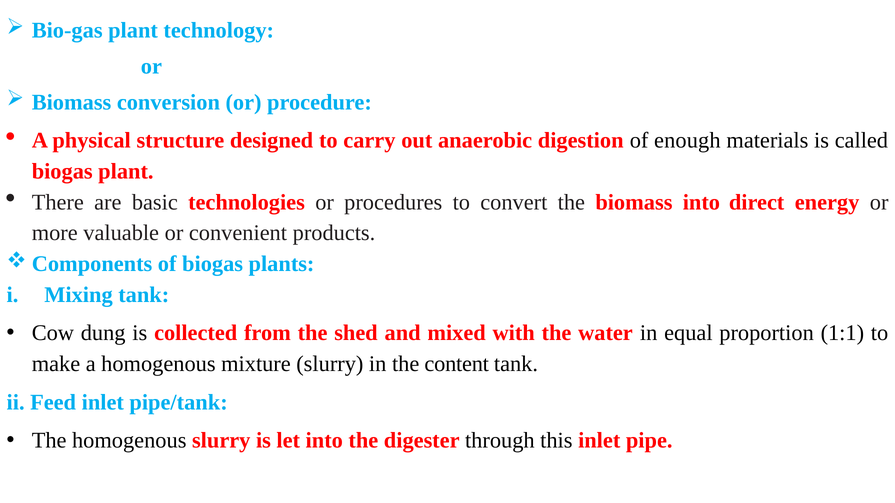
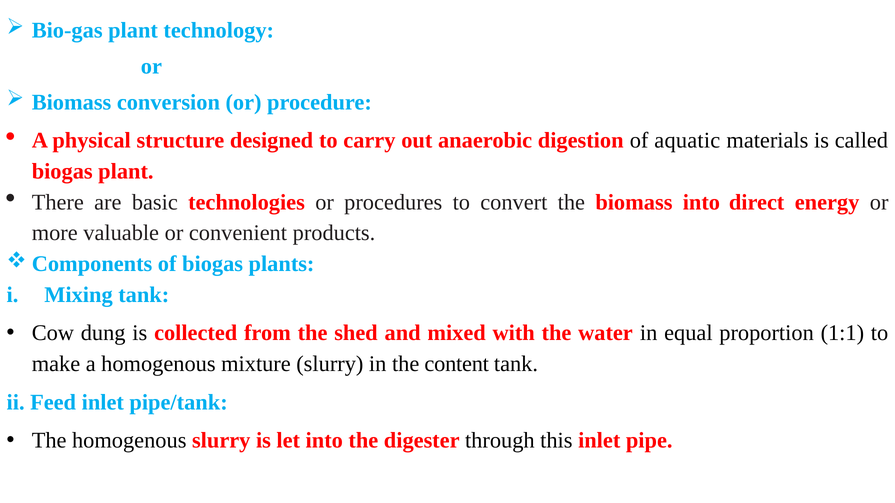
enough: enough -> aquatic
